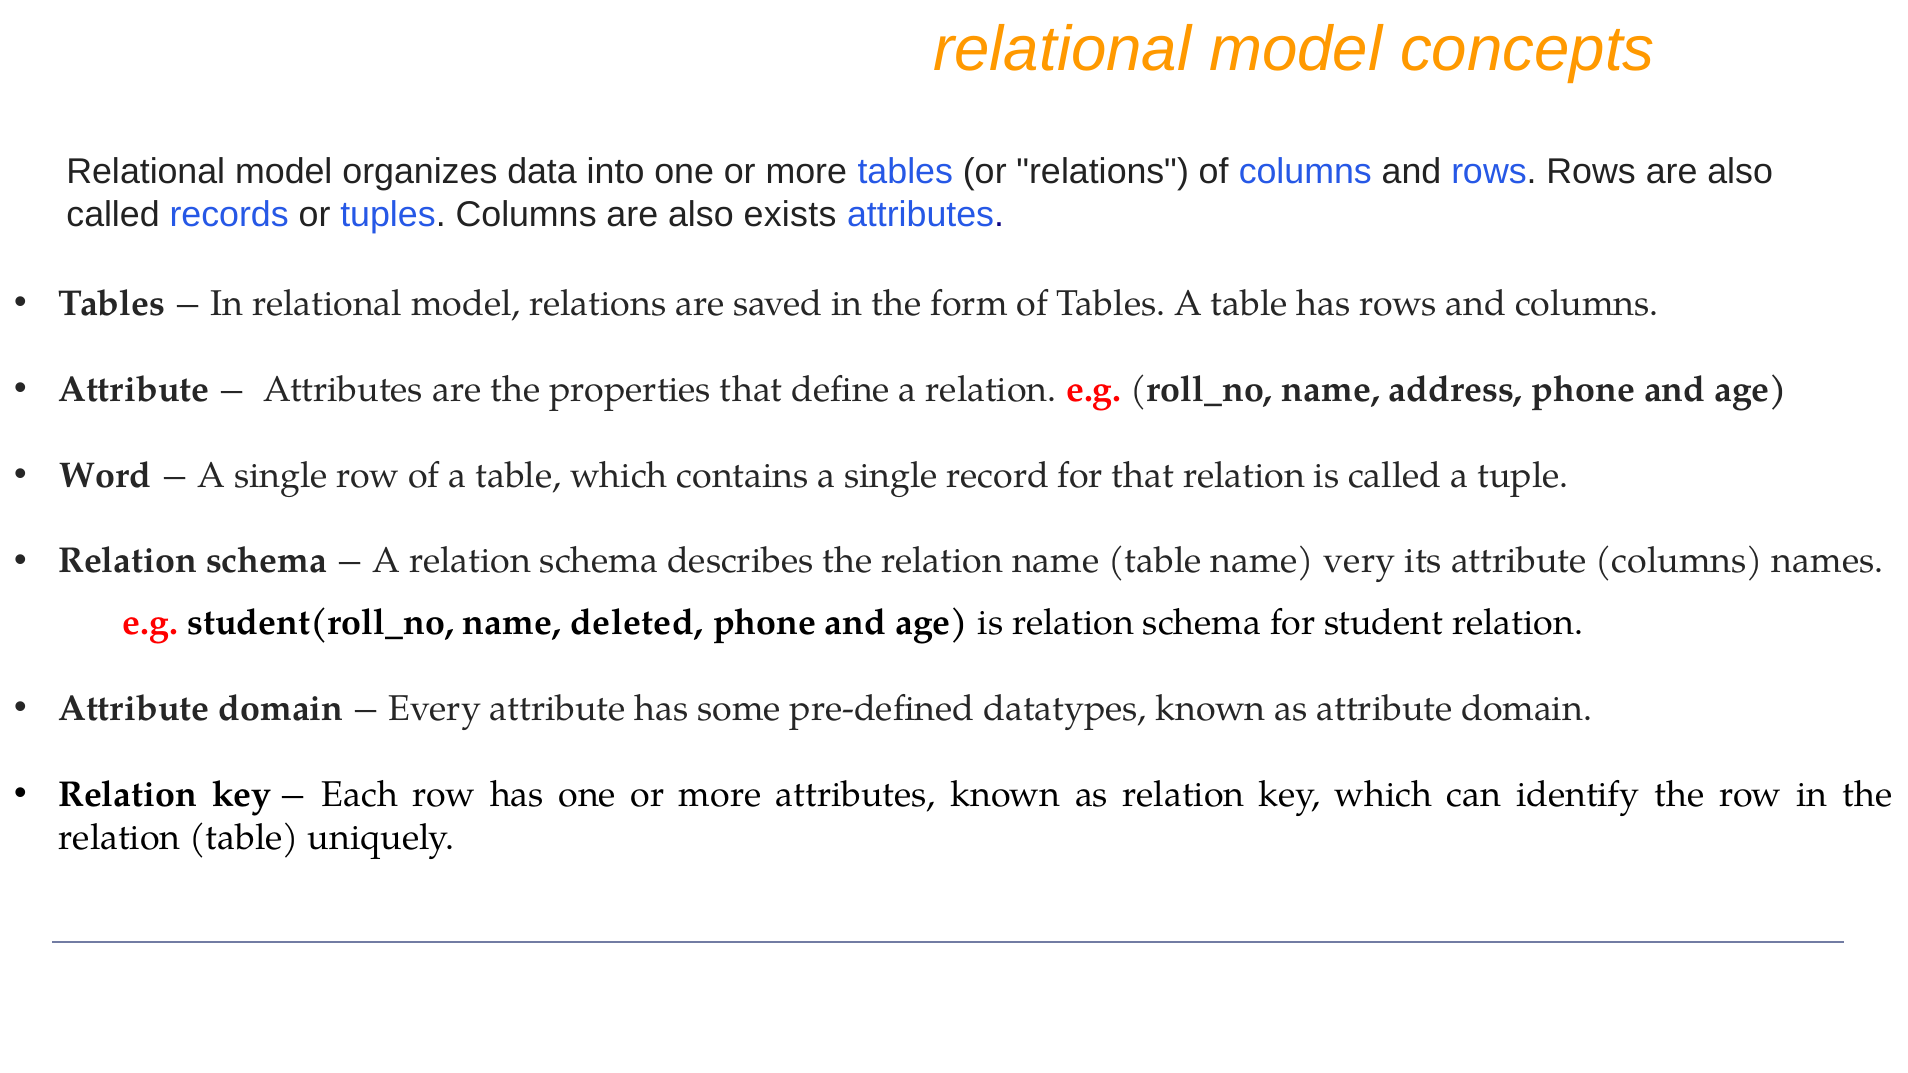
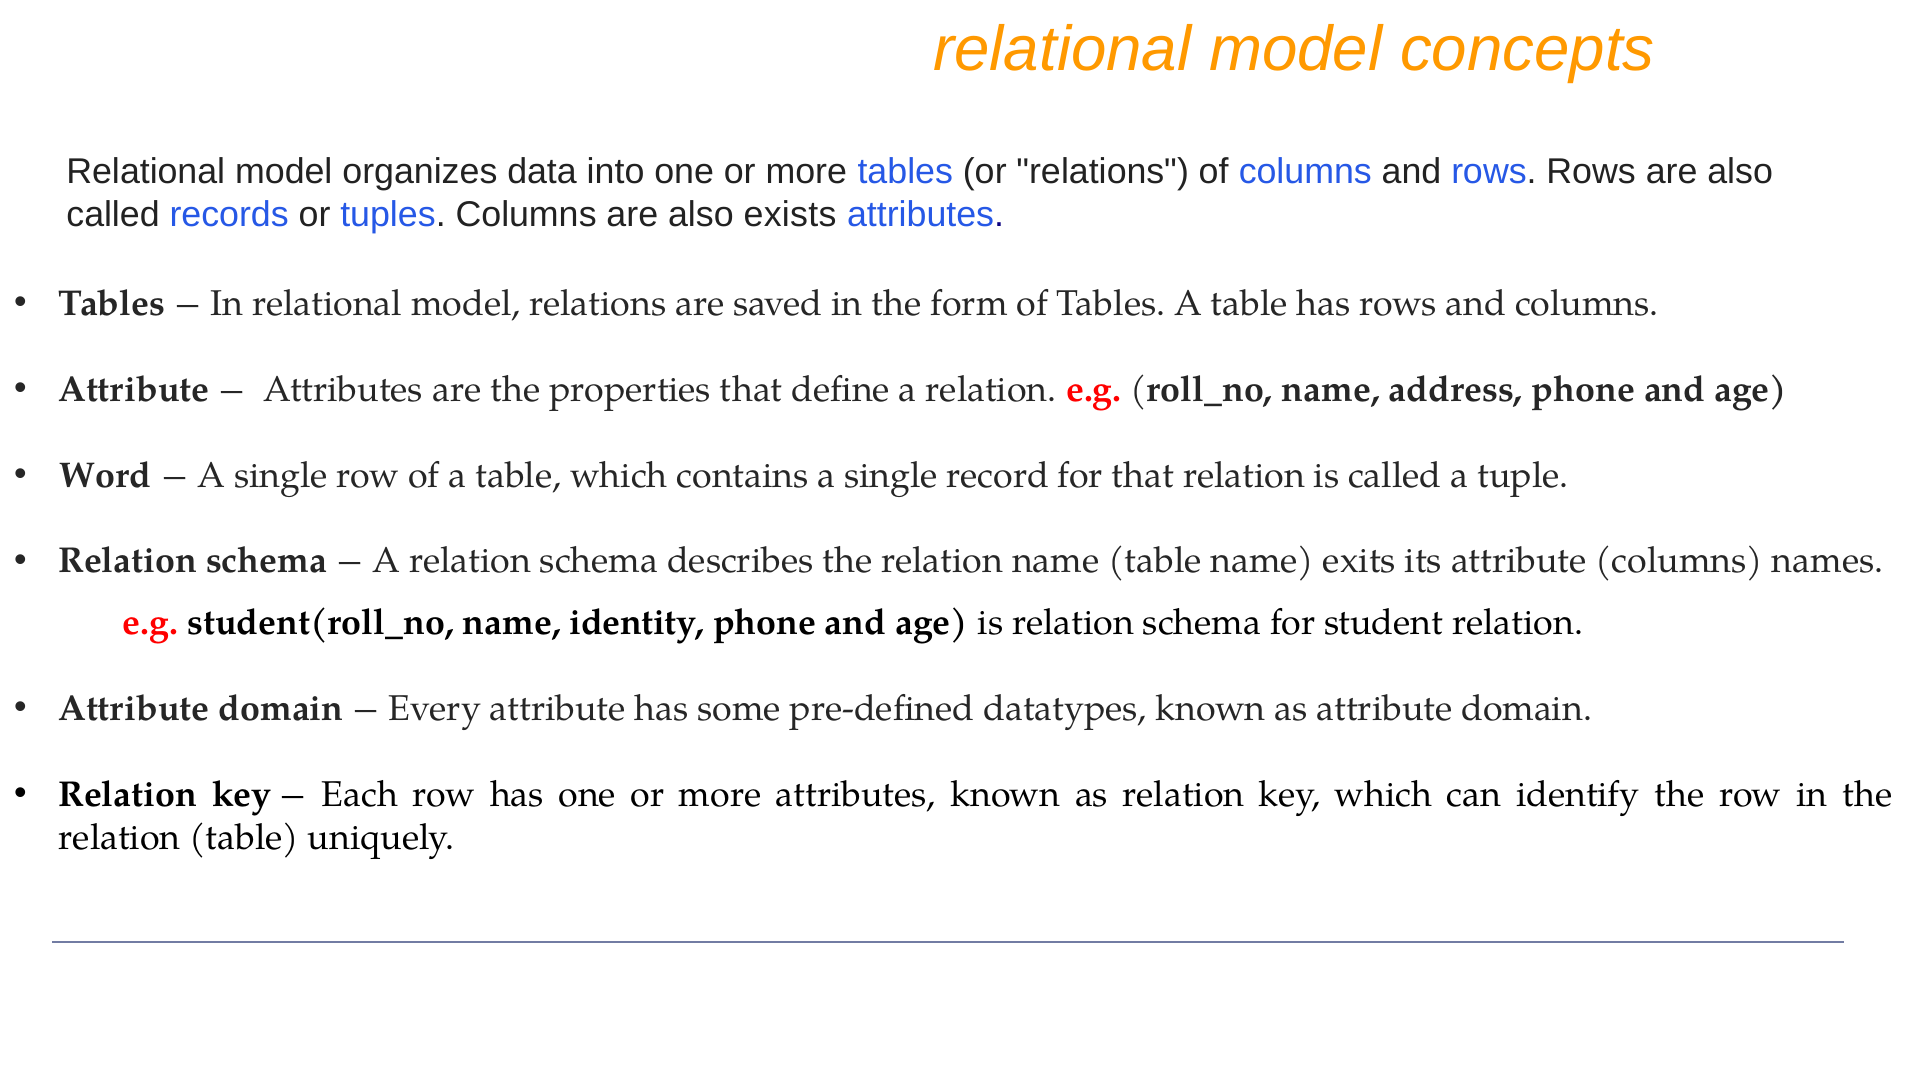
very: very -> exits
deleted: deleted -> identity
